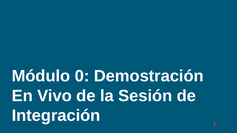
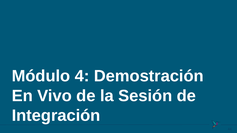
0: 0 -> 4
